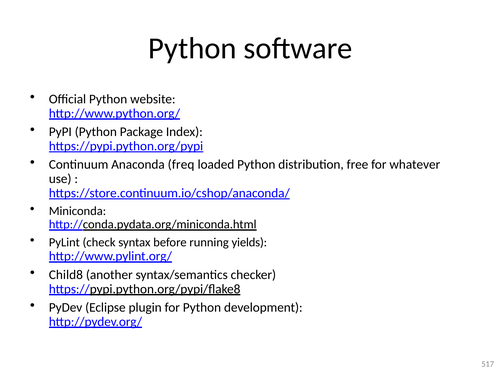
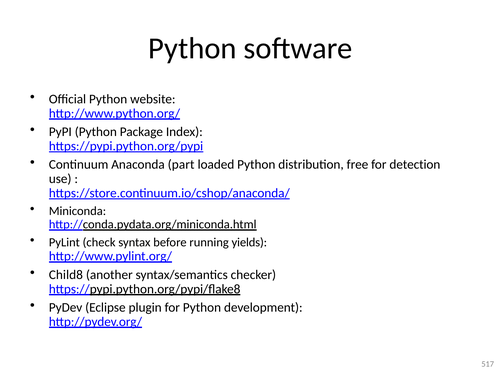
freq: freq -> part
whatever: whatever -> detection
